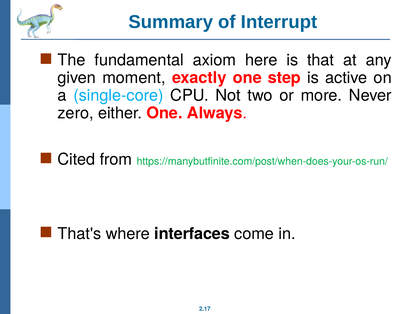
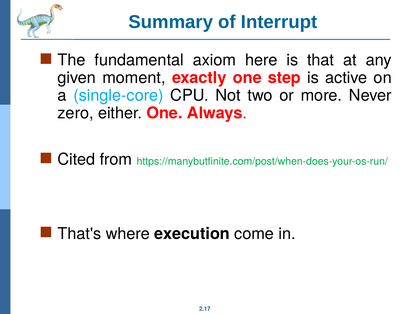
interfaces: interfaces -> execution
